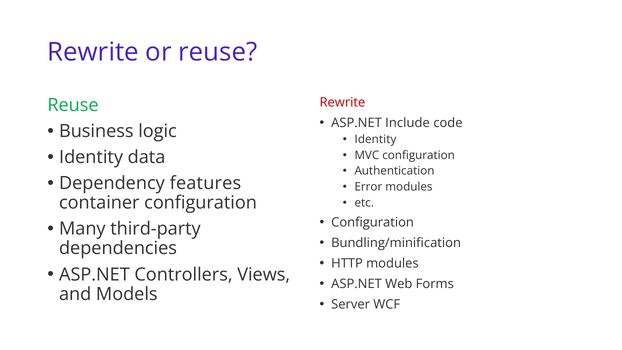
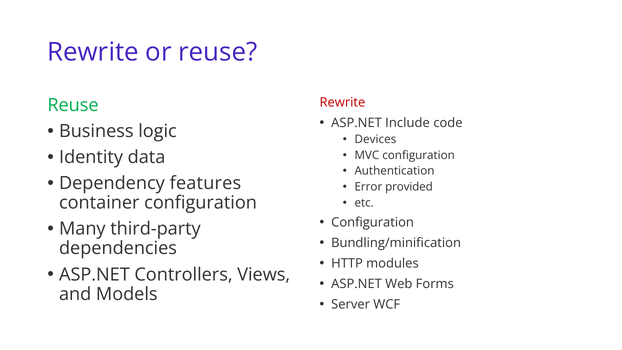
Identity at (375, 139): Identity -> Devices
Error modules: modules -> provided
